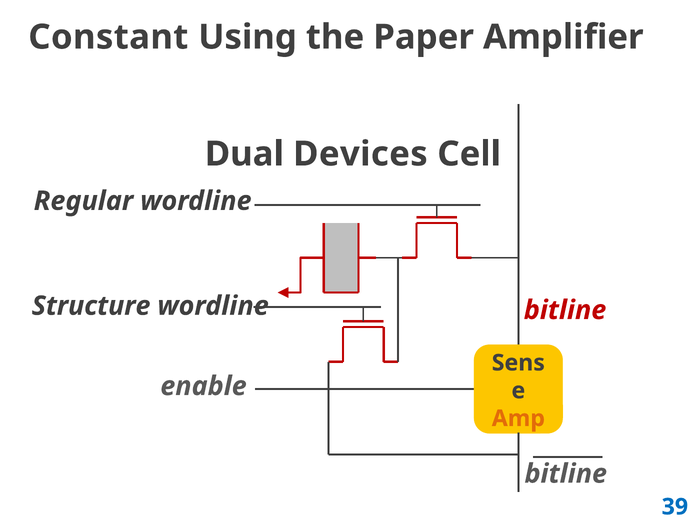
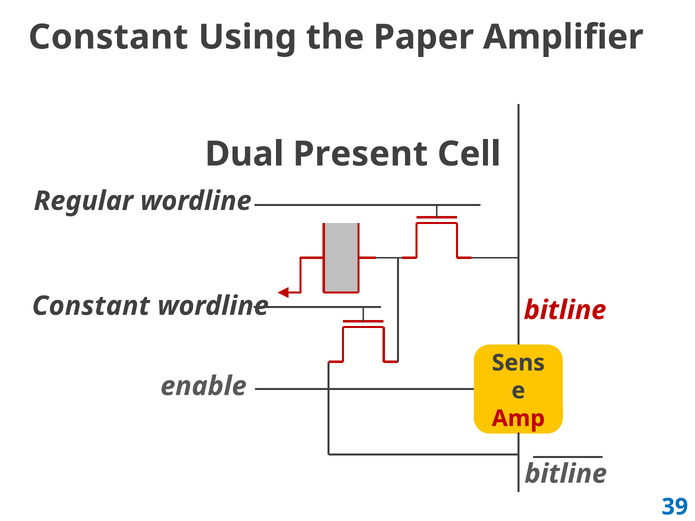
Devices: Devices -> Present
Structure at (91, 306): Structure -> Constant
Amp colour: orange -> red
